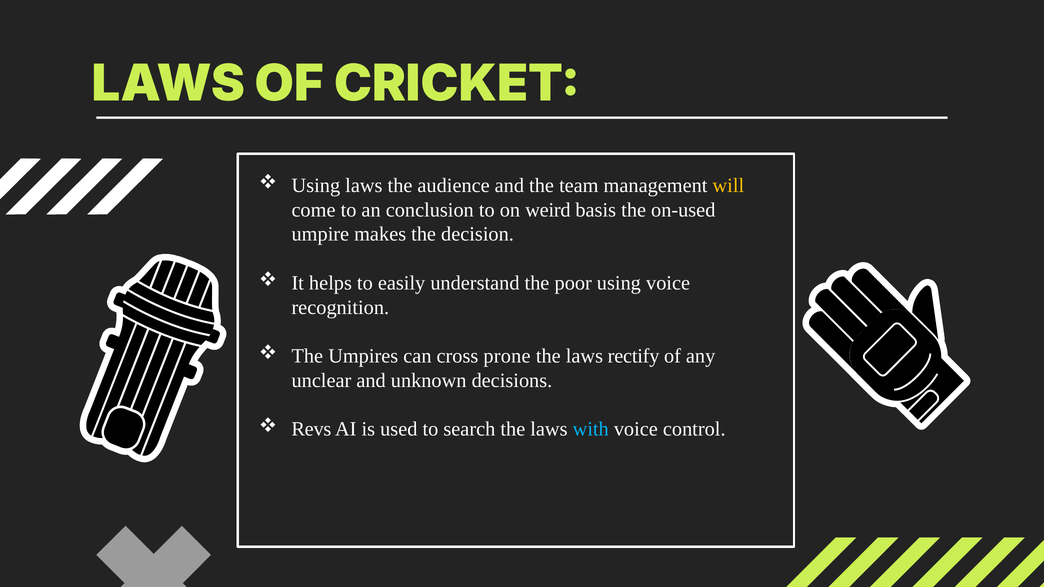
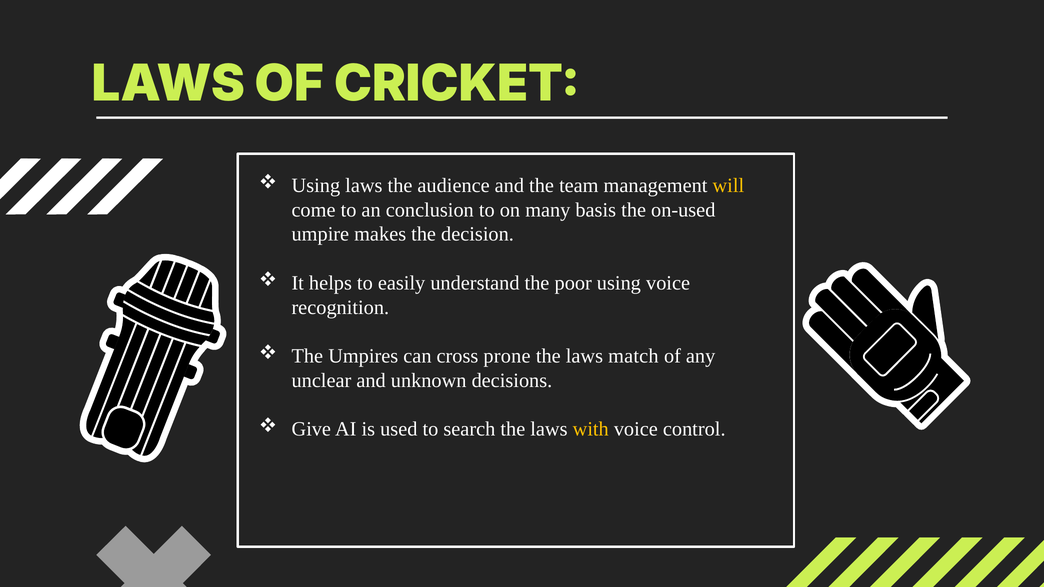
weird: weird -> many
rectify: rectify -> match
Revs: Revs -> Give
with colour: light blue -> yellow
